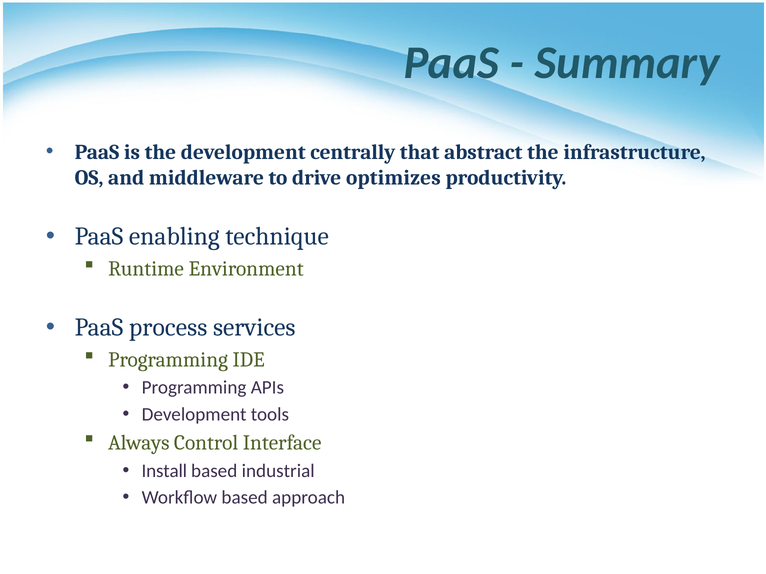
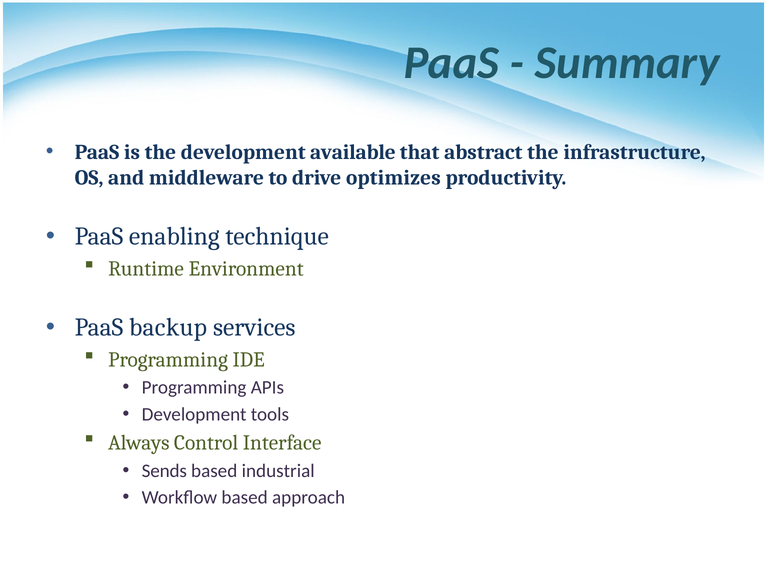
centrally: centrally -> available
process: process -> backup
Install: Install -> Sends
